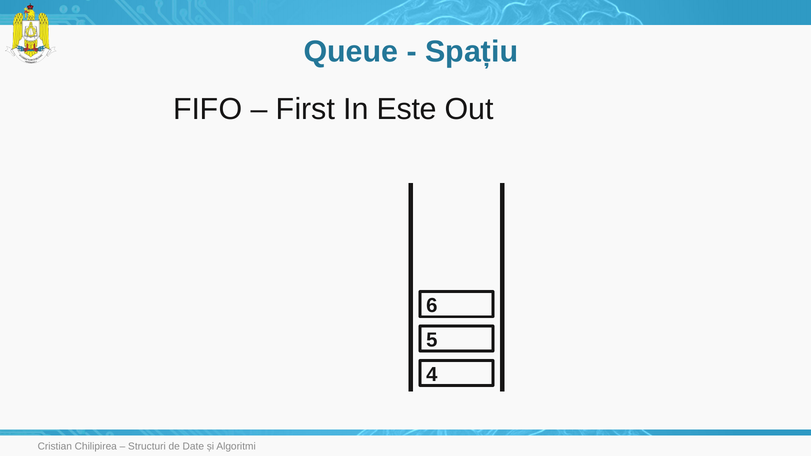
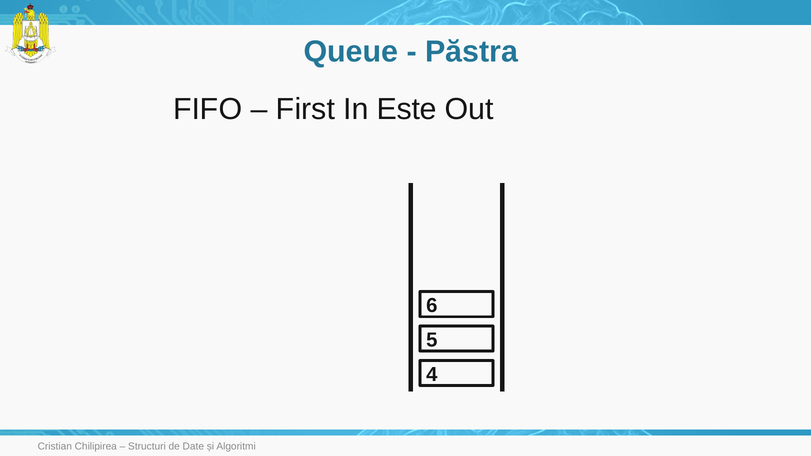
Spațiu: Spațiu -> Păstra
